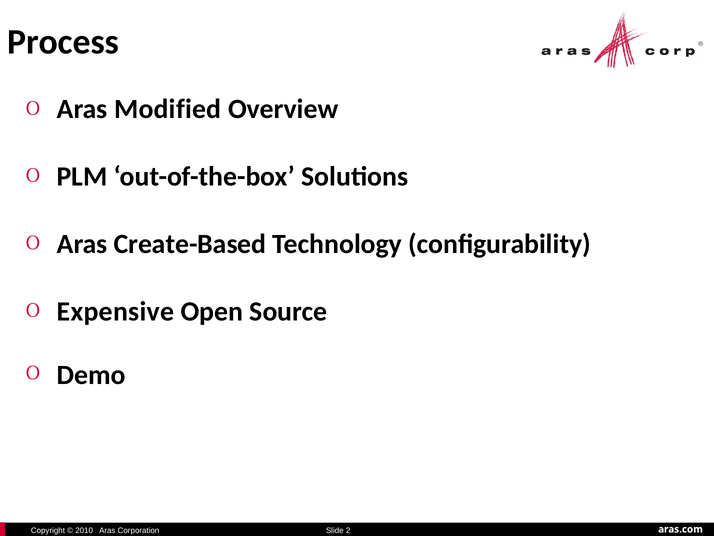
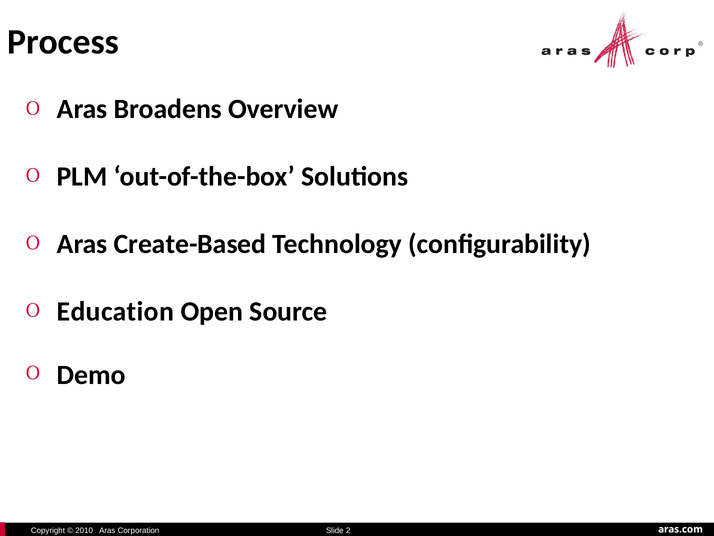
Modified: Modified -> Broadens
Expensive: Expensive -> Education
